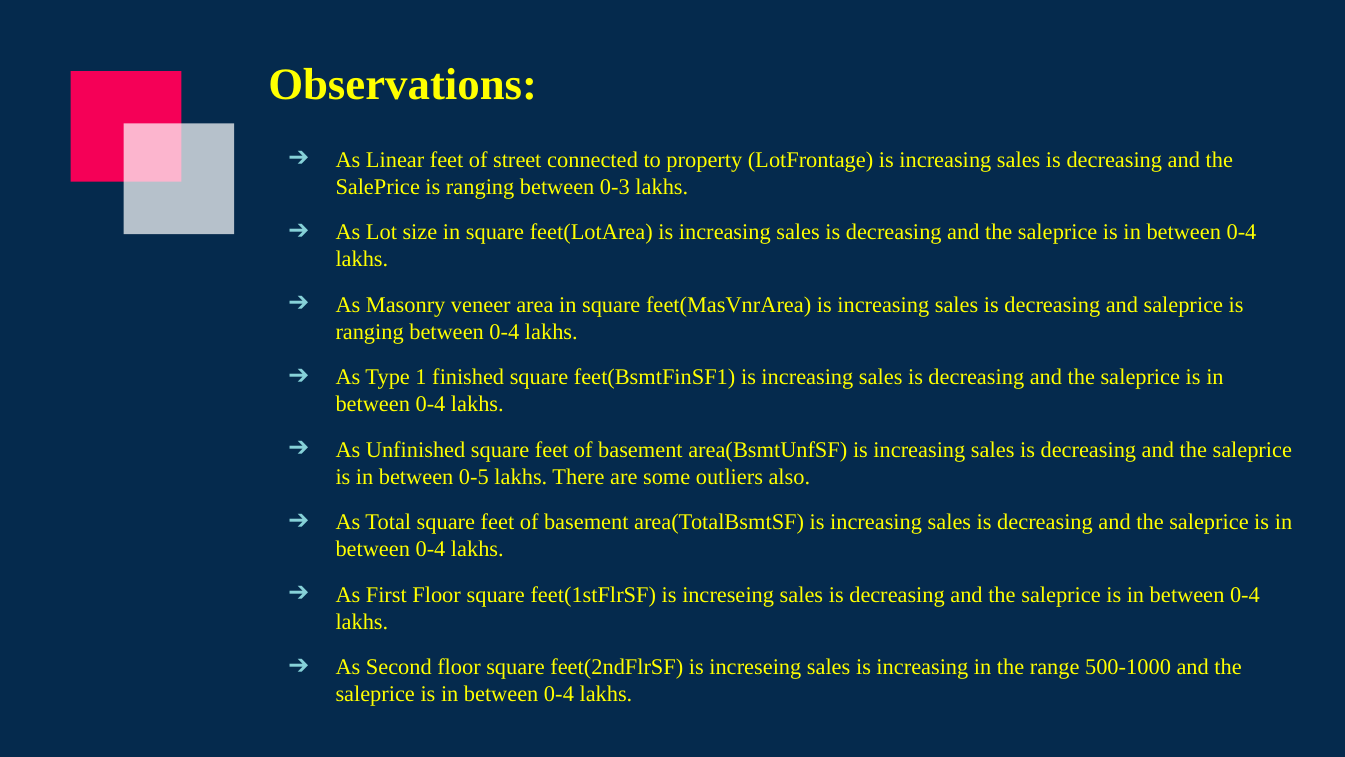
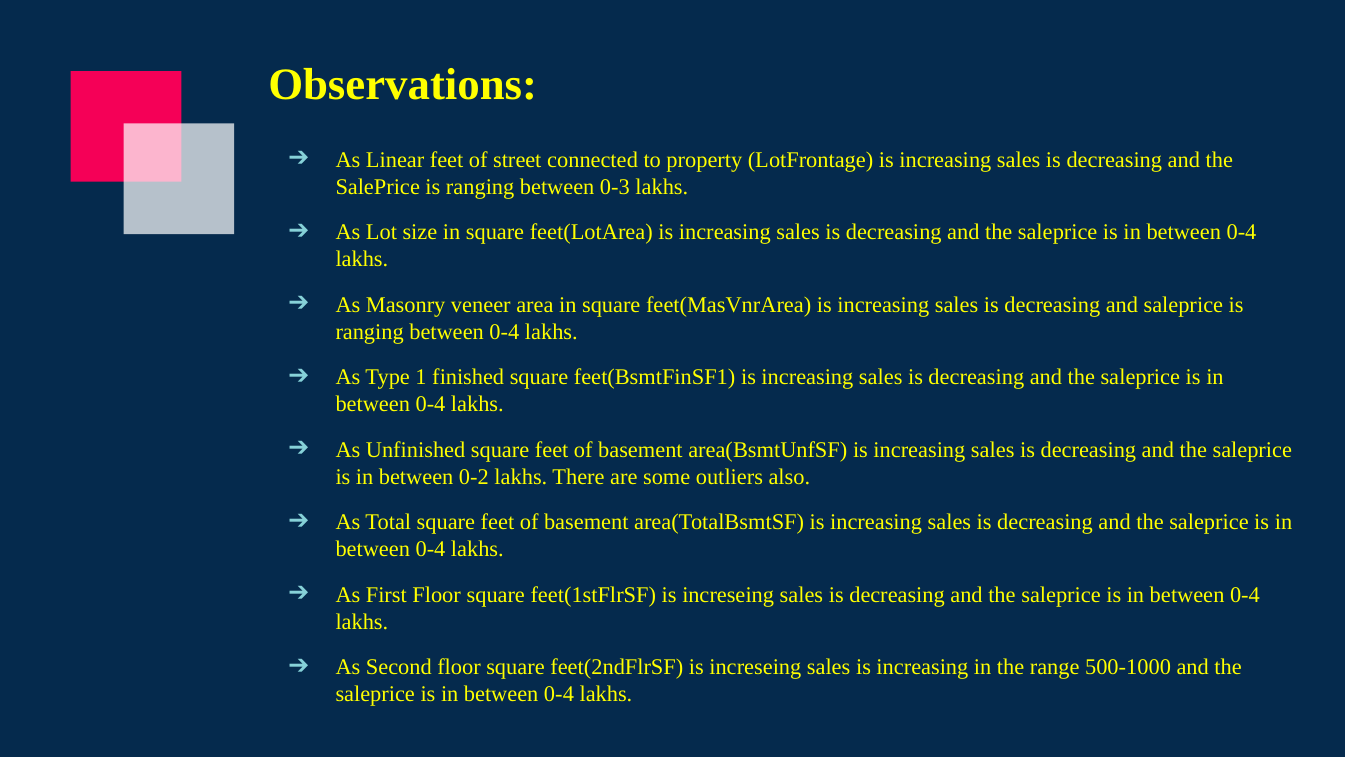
0-5: 0-5 -> 0-2
